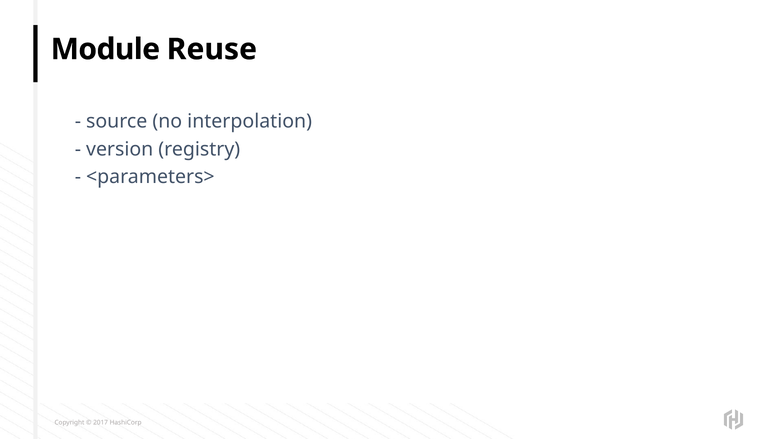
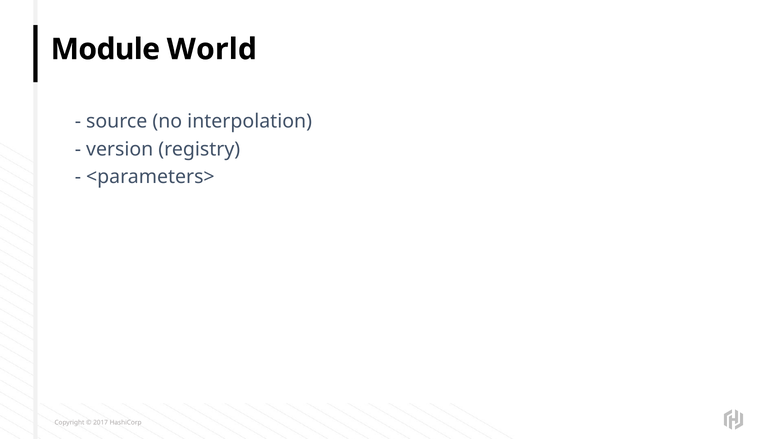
Reuse: Reuse -> World
